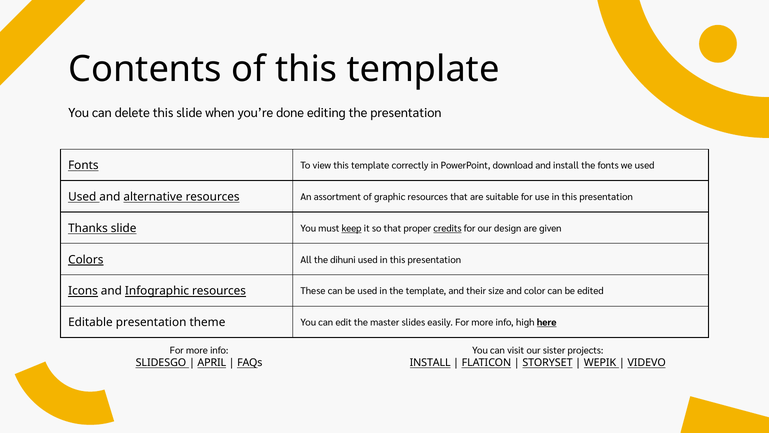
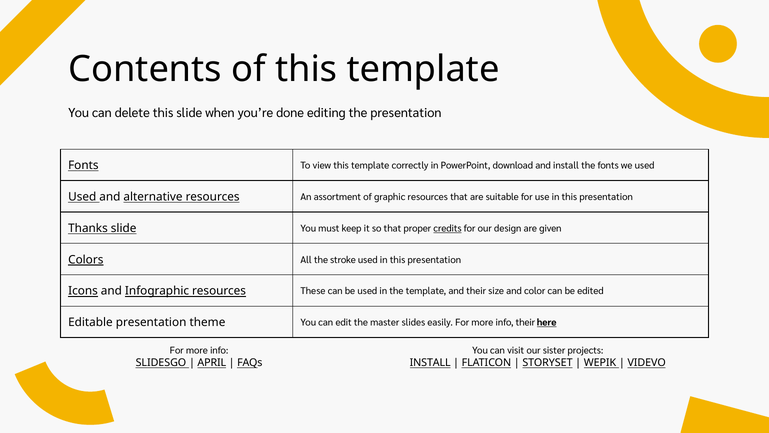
keep underline: present -> none
dihuni: dihuni -> stroke
info high: high -> their
